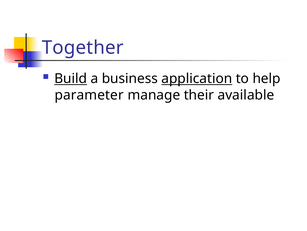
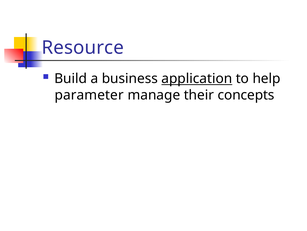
Together: Together -> Resource
Build underline: present -> none
available: available -> concepts
